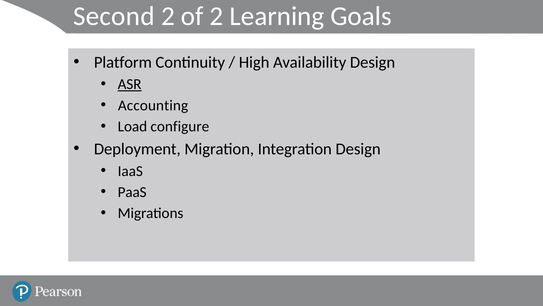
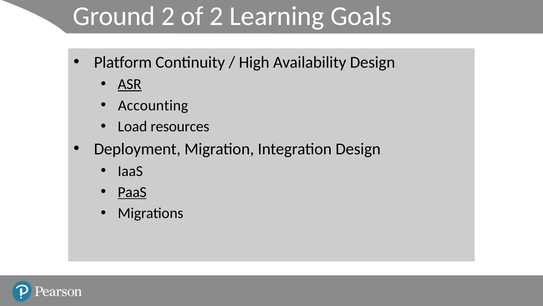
Second: Second -> Ground
configure: configure -> resources
PaaS underline: none -> present
